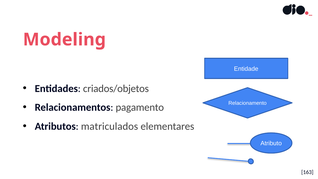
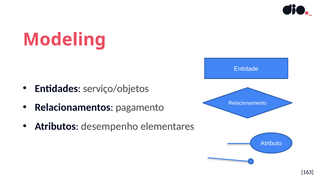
criados/objetos: criados/objetos -> serviço/objetos
matriculados: matriculados -> desempenho
